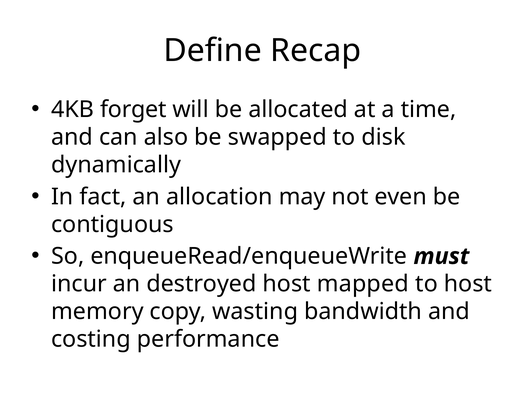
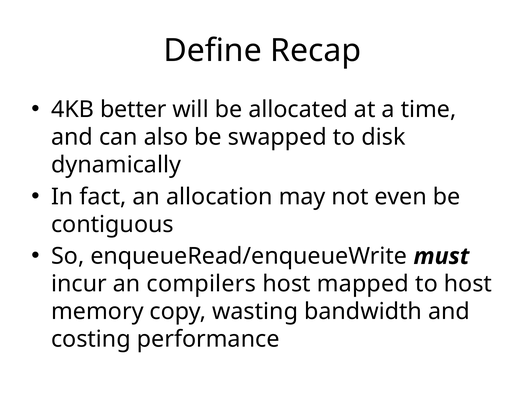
forget: forget -> better
destroyed: destroyed -> compilers
